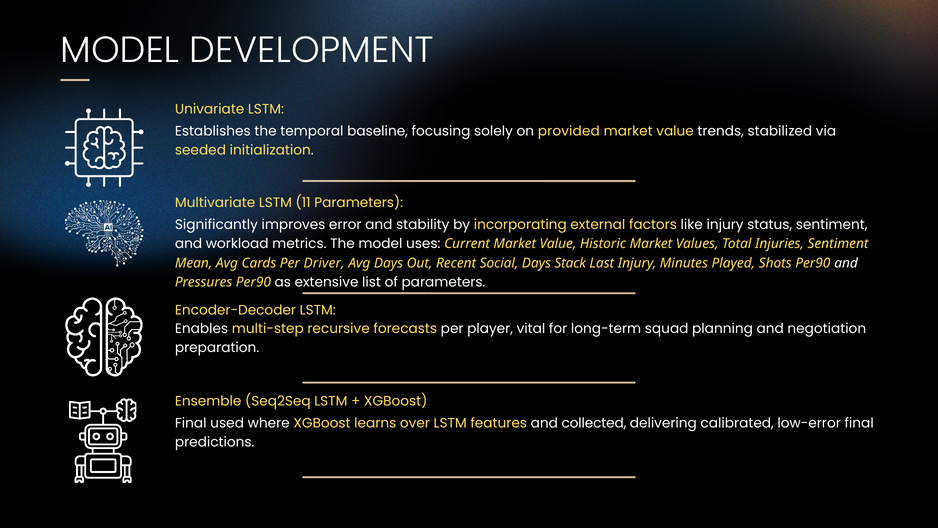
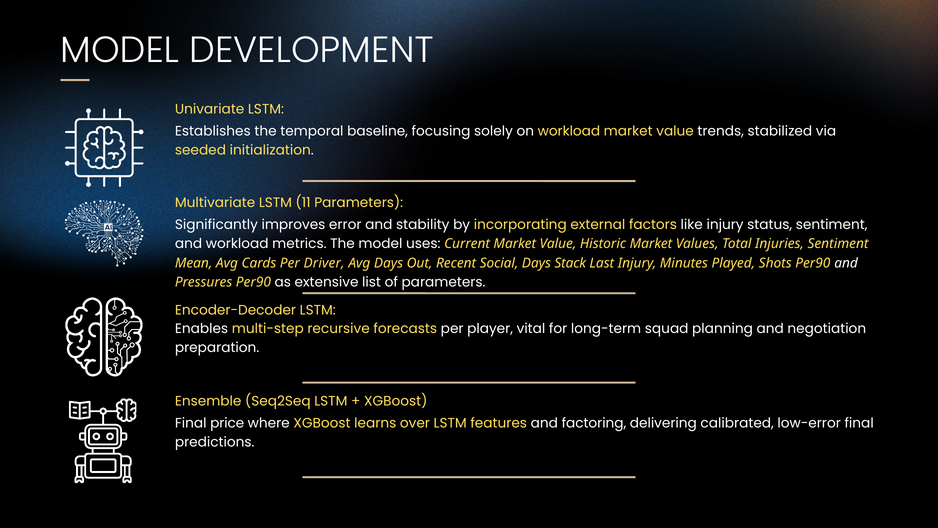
on provided: provided -> workload
used: used -> price
collected: collected -> factoring
